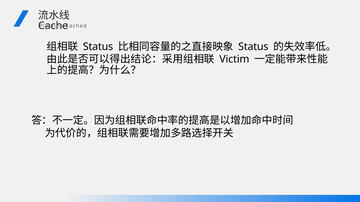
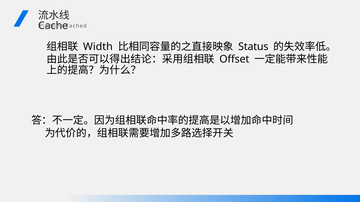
Status at (98, 47): Status -> Width
Victim: Victim -> Offset
